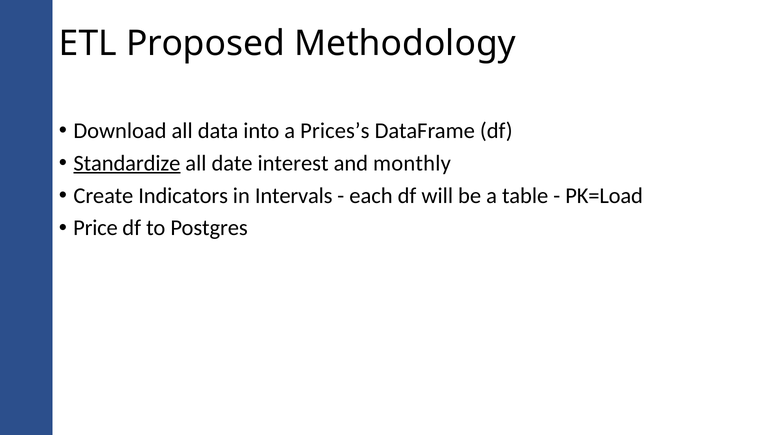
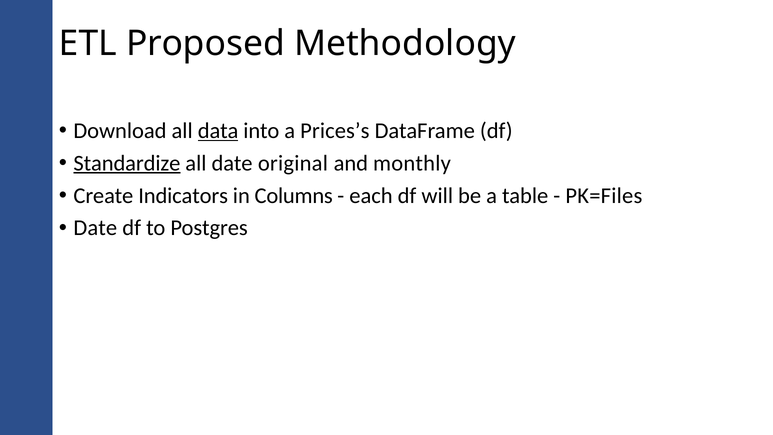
data underline: none -> present
interest: interest -> original
Intervals: Intervals -> Columns
PK=Load: PK=Load -> PK=Files
Price at (95, 228): Price -> Date
